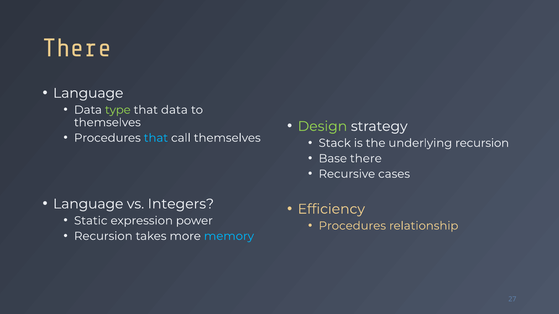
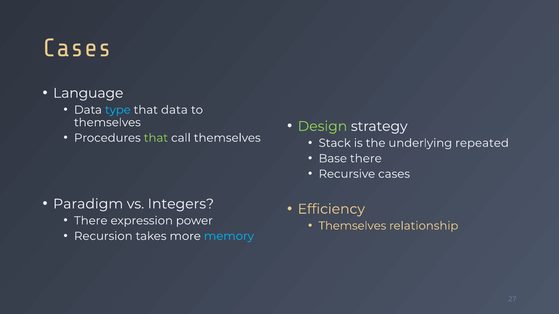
There at (77, 48): There -> Cases
type colour: light green -> light blue
that at (156, 138) colour: light blue -> light green
underlying recursion: recursion -> repeated
Language at (88, 204): Language -> Paradigm
Static at (91, 221): Static -> There
Procedures at (352, 226): Procedures -> Themselves
